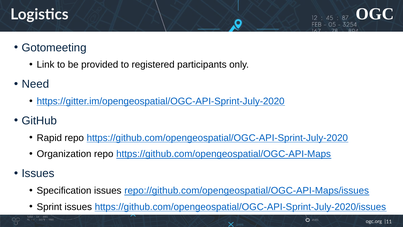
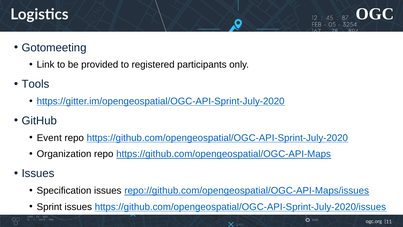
Need: Need -> Tools
Rapid: Rapid -> Event
